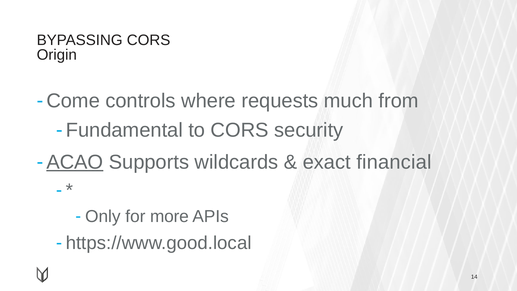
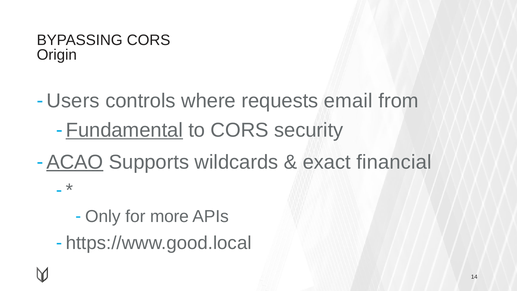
Come: Come -> Users
much: much -> email
Fundamental underline: none -> present
